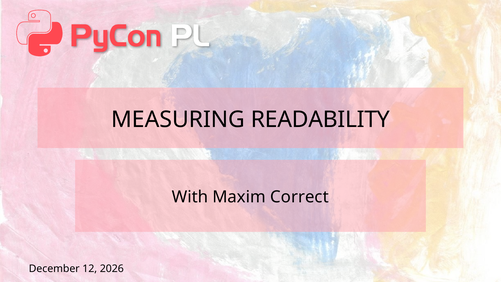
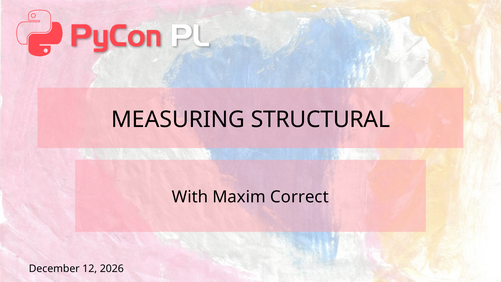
READABILITY: READABILITY -> STRUCTURAL
